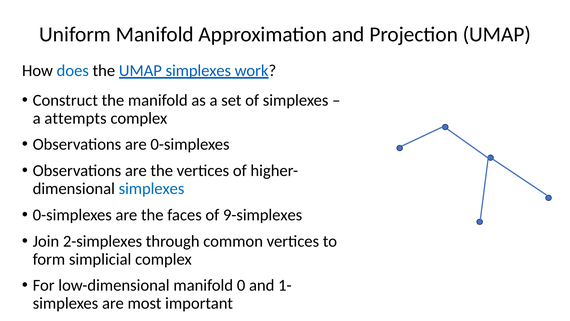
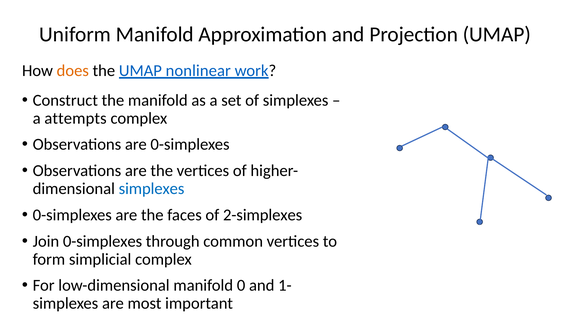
does colour: blue -> orange
UMAP simplexes: simplexes -> nonlinear
9-simplexes: 9-simplexes -> 2-simplexes
Join 2-simplexes: 2-simplexes -> 0-simplexes
